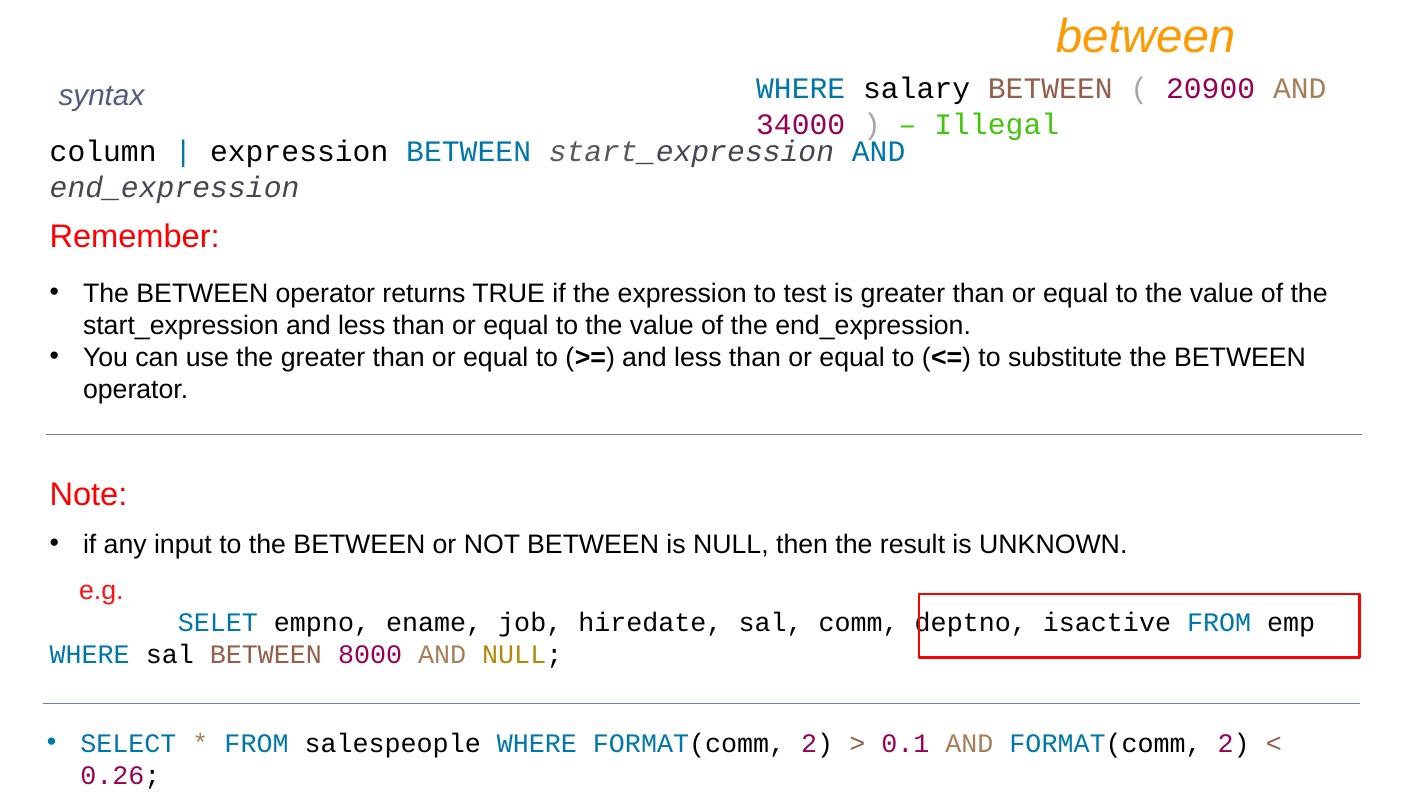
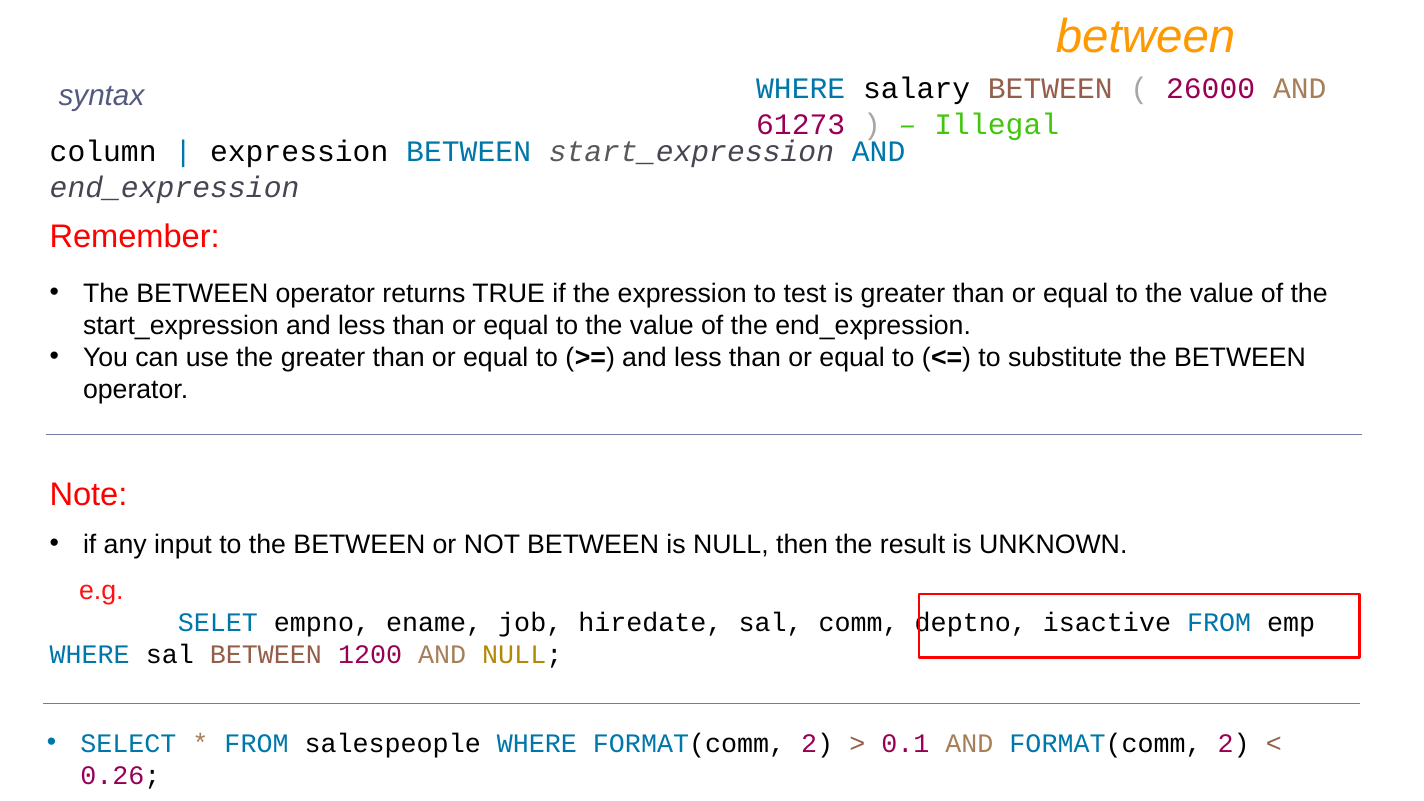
20900: 20900 -> 26000
34000: 34000 -> 61273
8000: 8000 -> 1200
